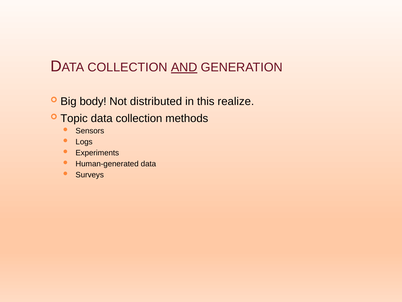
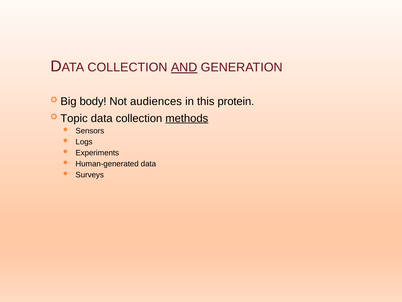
distributed: distributed -> audiences
realize: realize -> protein
methods underline: none -> present
